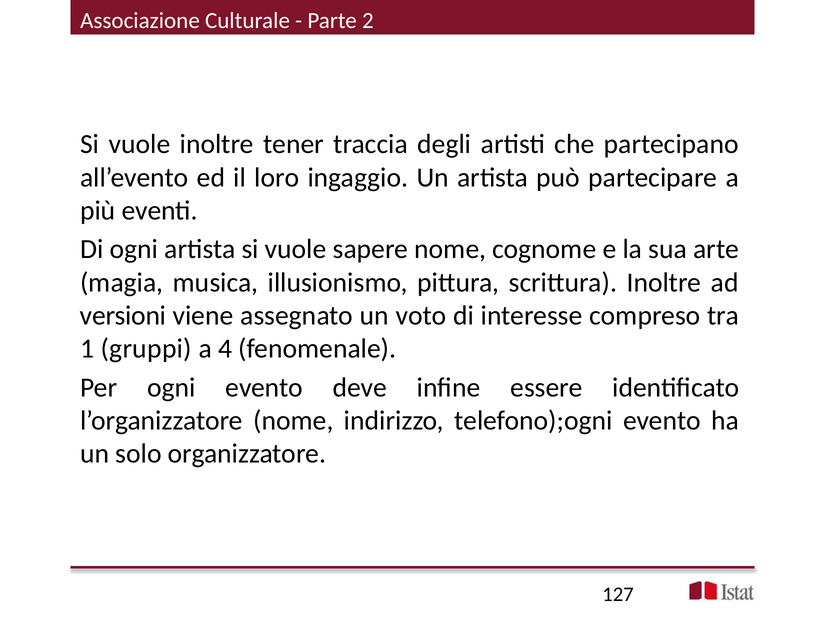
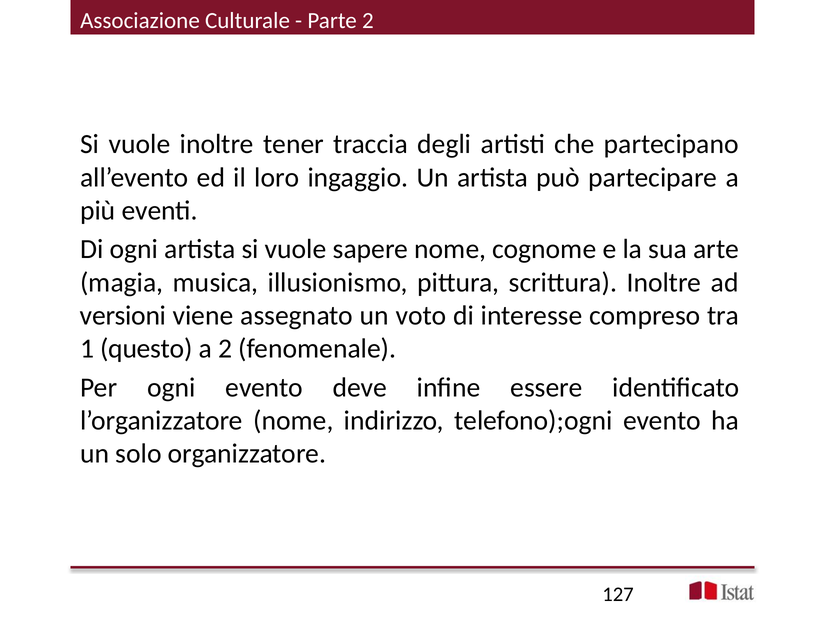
gruppi: gruppi -> questo
a 4: 4 -> 2
